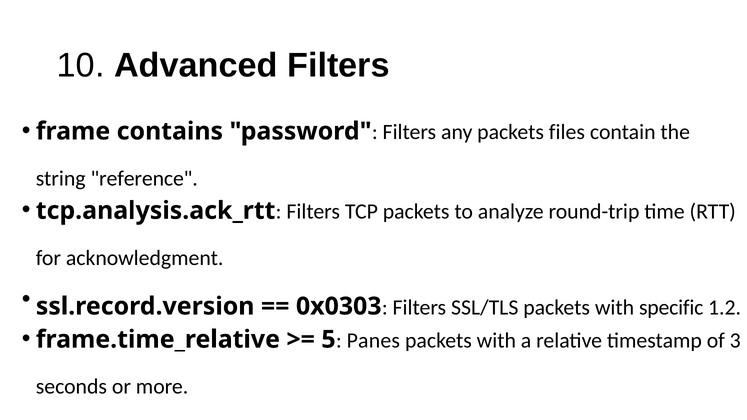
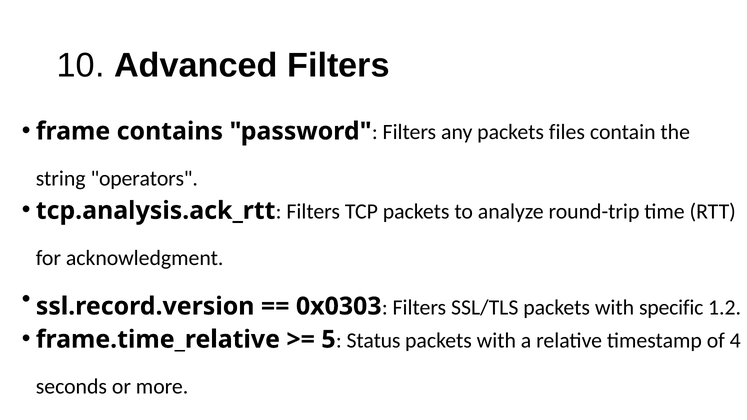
reference: reference -> operators
Panes: Panes -> Status
3: 3 -> 4
